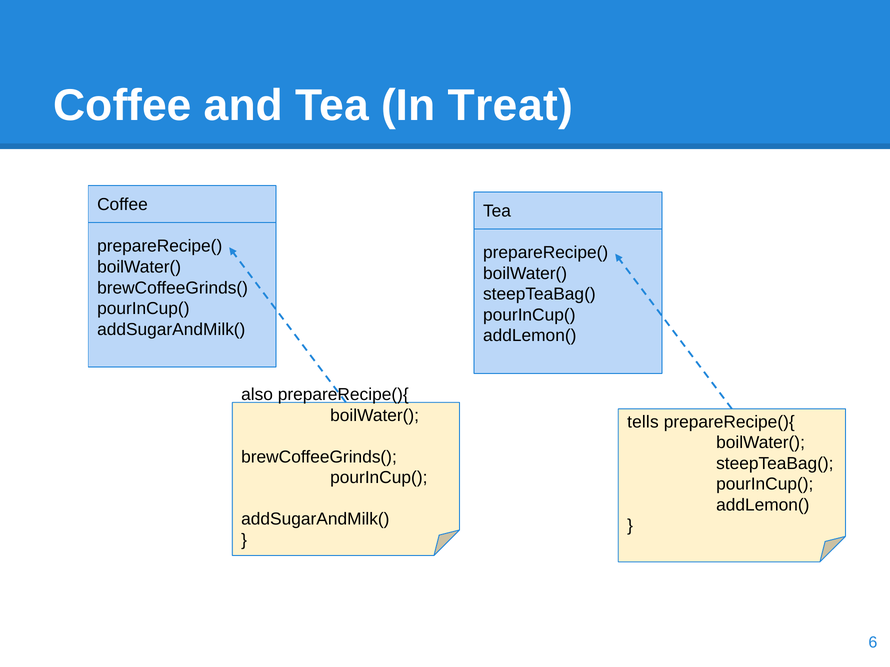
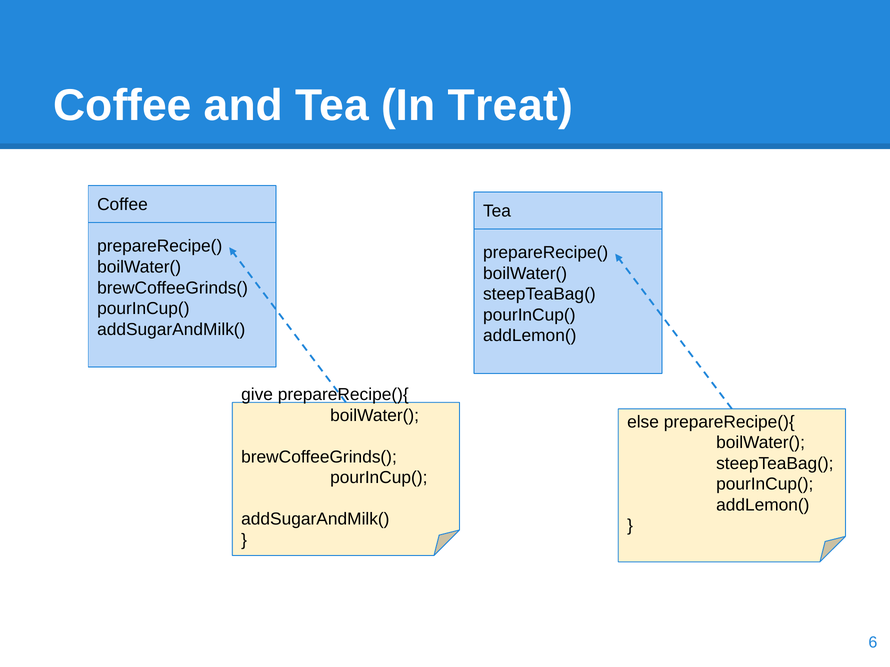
also: also -> give
tells: tells -> else
